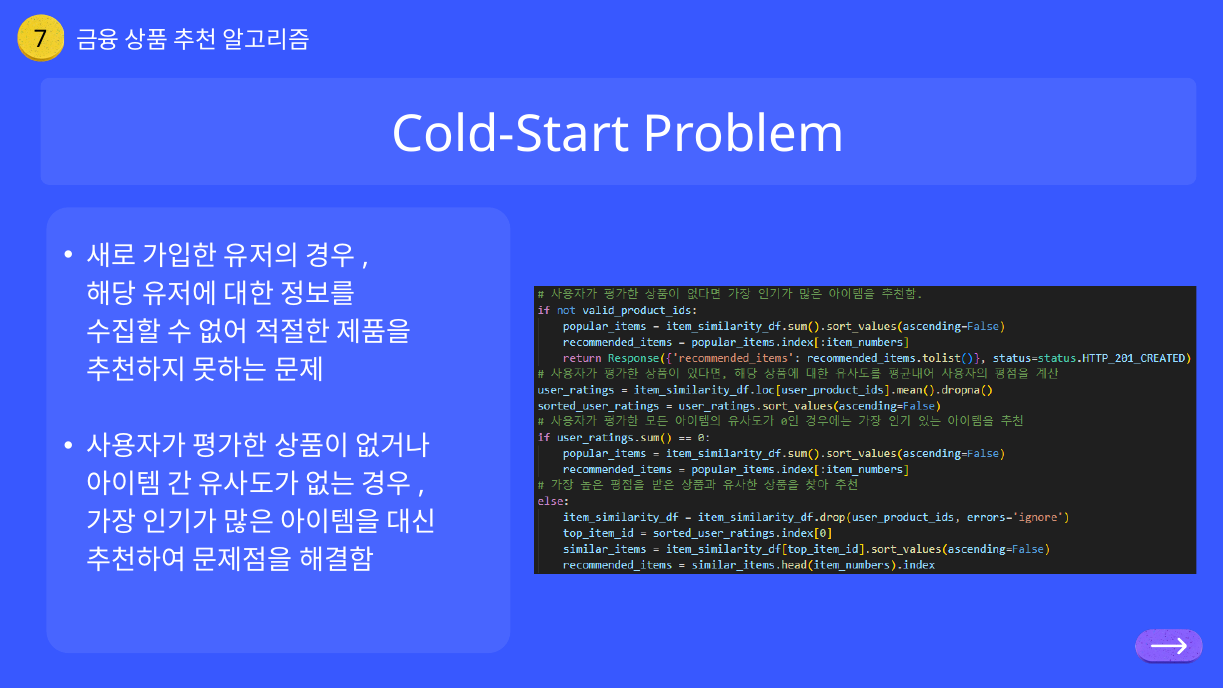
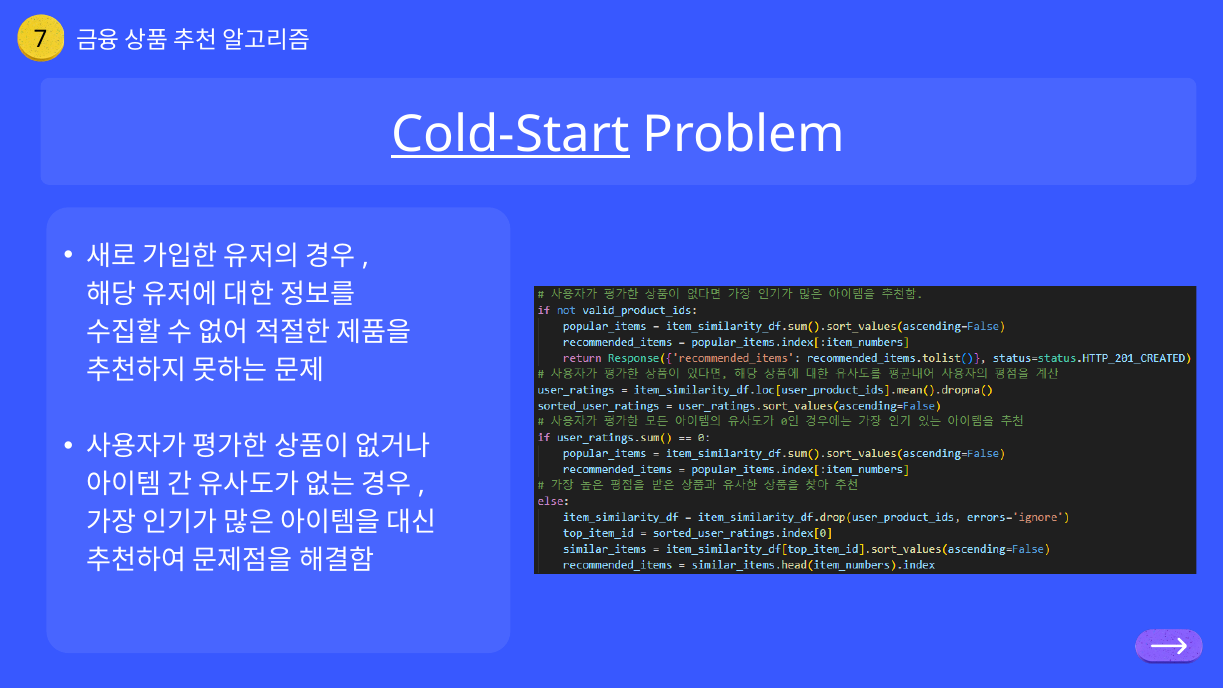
Cold-Start underline: none -> present
